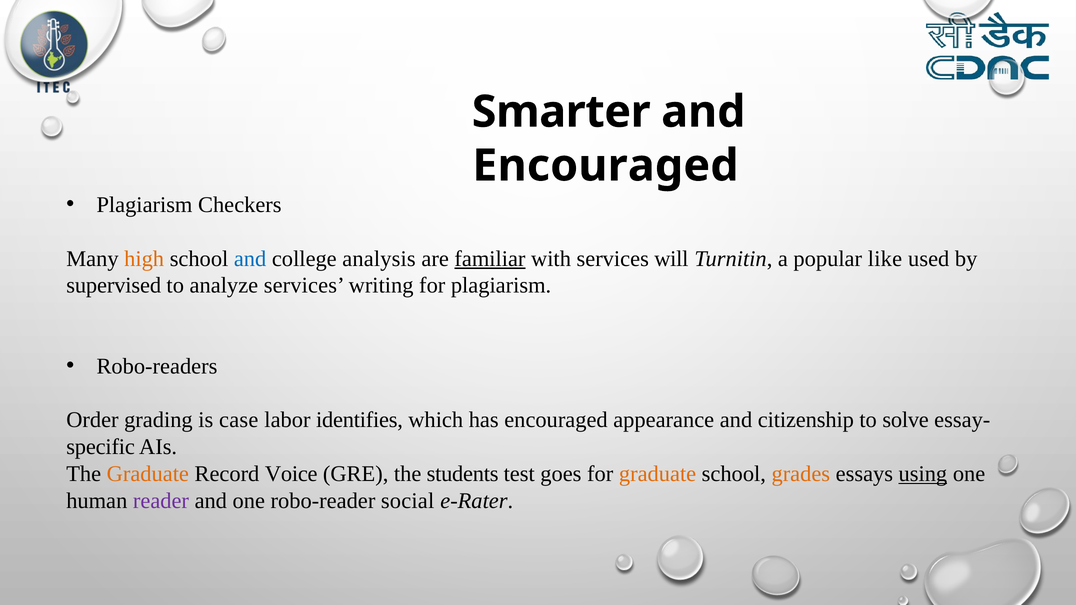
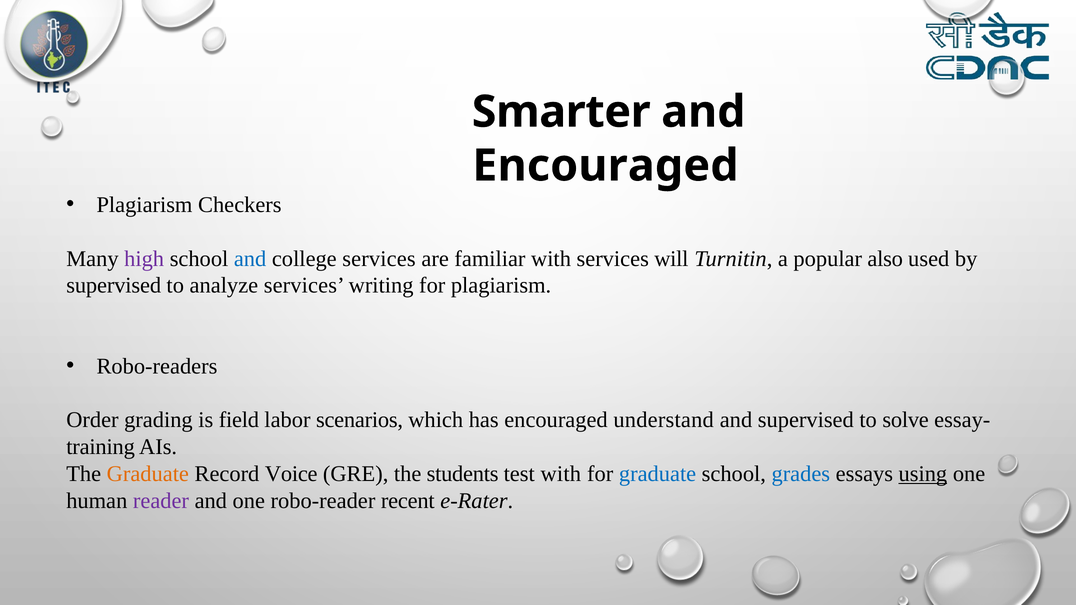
high colour: orange -> purple
college analysis: analysis -> services
familiar underline: present -> none
like: like -> also
case: case -> field
identifies: identifies -> scenarios
appearance: appearance -> understand
and citizenship: citizenship -> supervised
specific: specific -> training
test goes: goes -> with
graduate at (658, 474) colour: orange -> blue
grades colour: orange -> blue
social: social -> recent
